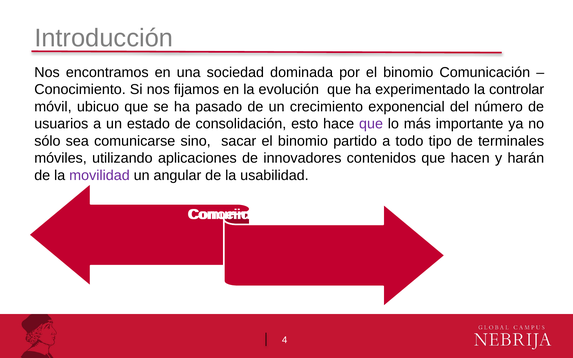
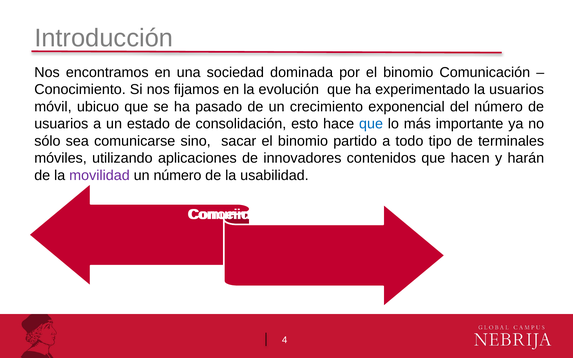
la controlar: controlar -> usuarios
que at (371, 124) colour: purple -> blue
un angular: angular -> número
